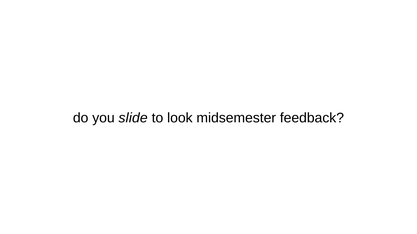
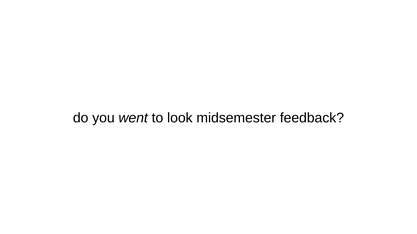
slide: slide -> went
